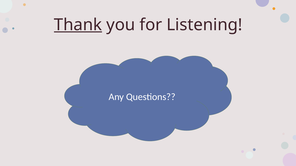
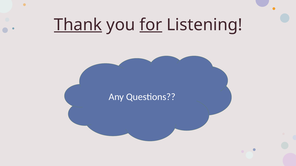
for underline: none -> present
